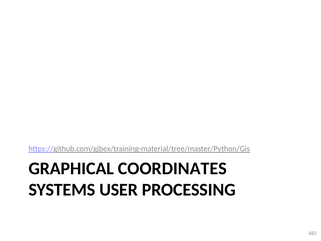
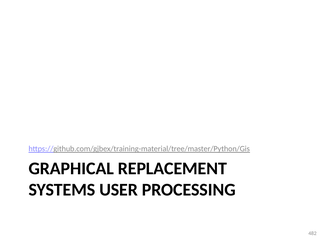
COORDINATES: COORDINATES -> REPLACEMENT
